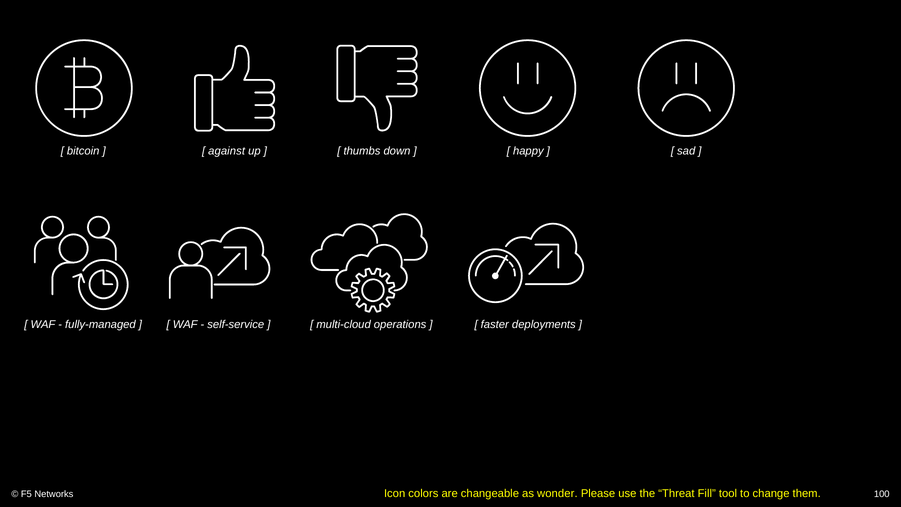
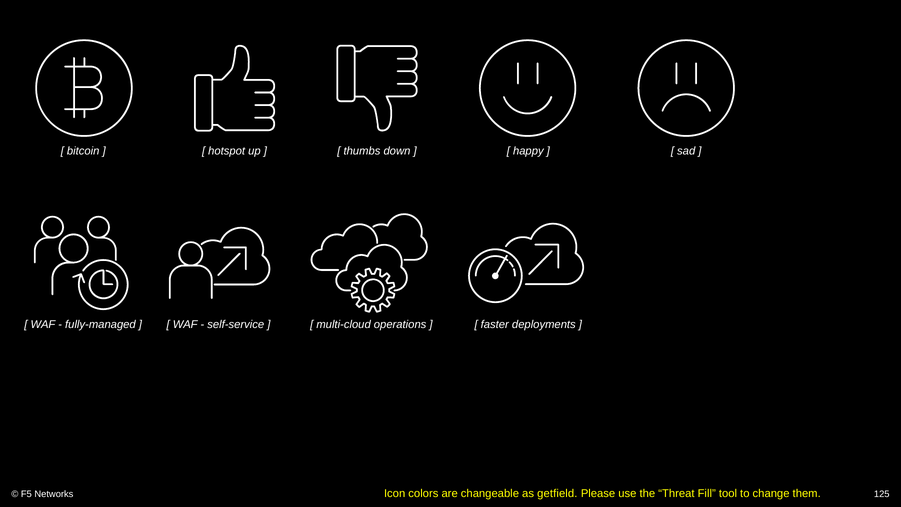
against: against -> hotspot
wonder: wonder -> getfield
100: 100 -> 125
